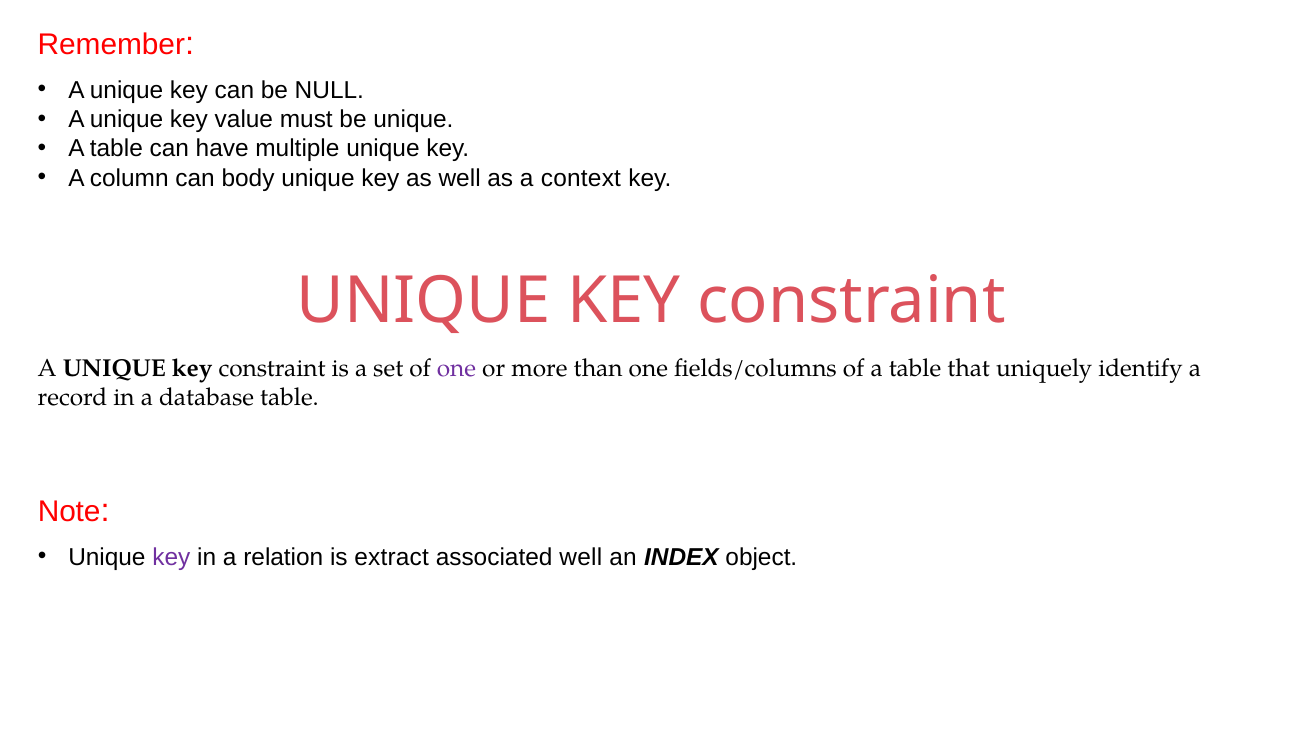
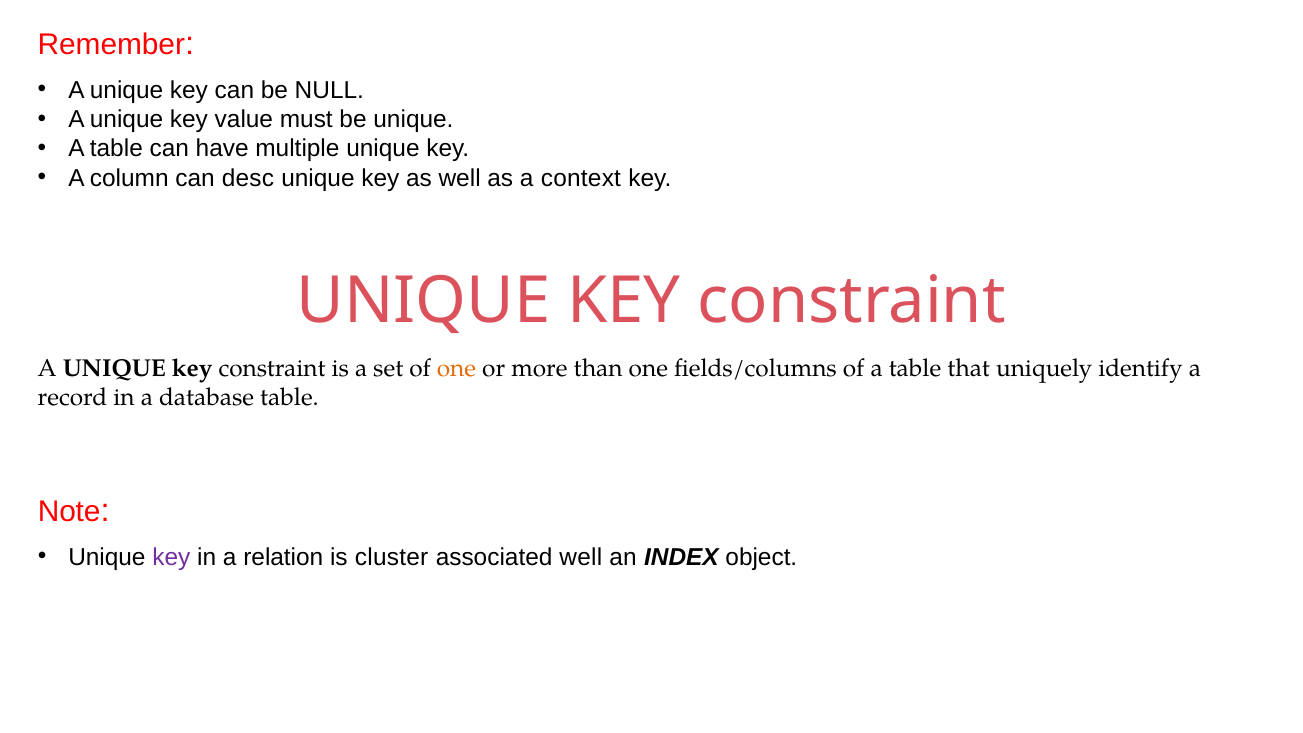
body: body -> desc
one at (457, 368) colour: purple -> orange
extract: extract -> cluster
